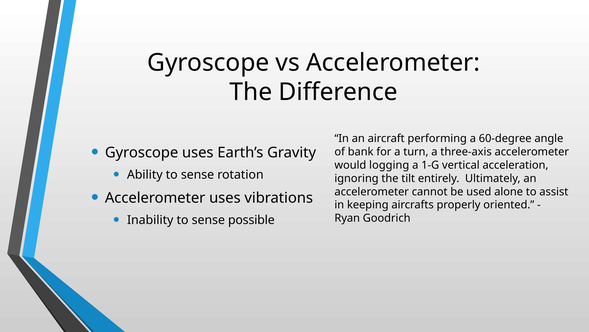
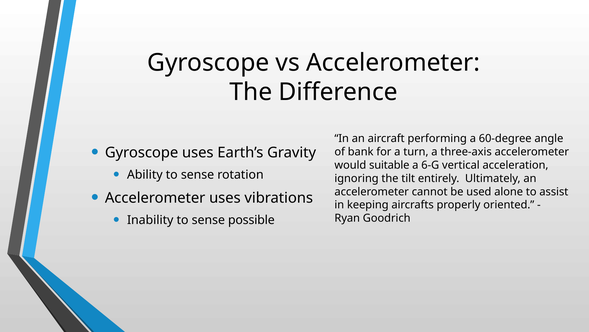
logging: logging -> suitable
1-G: 1-G -> 6-G
